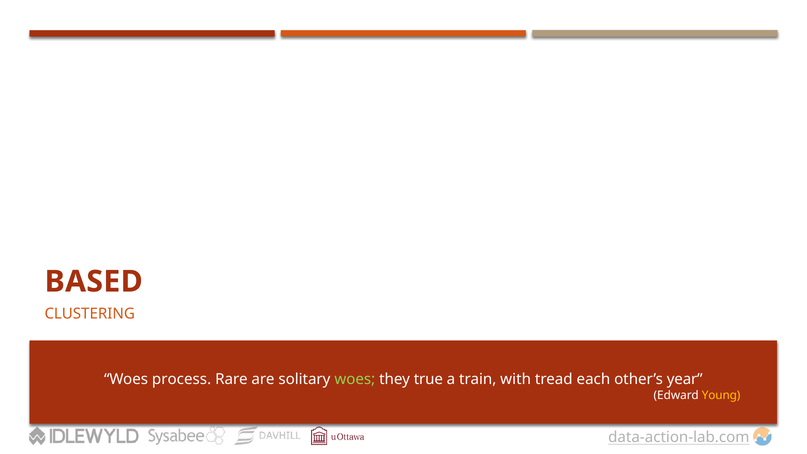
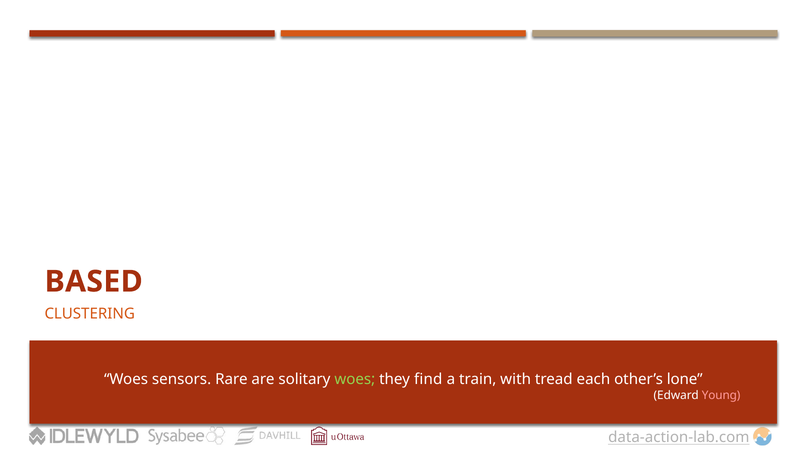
process: process -> sensors
true: true -> find
year: year -> lone
Young colour: yellow -> pink
